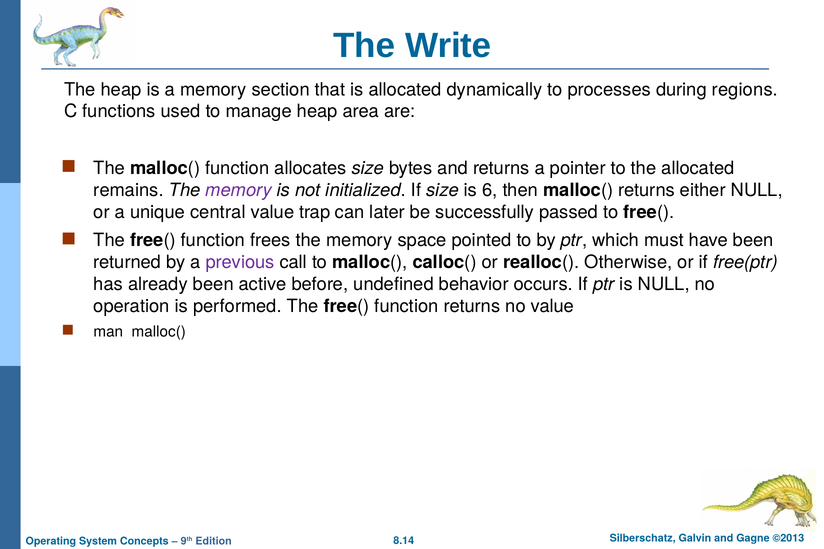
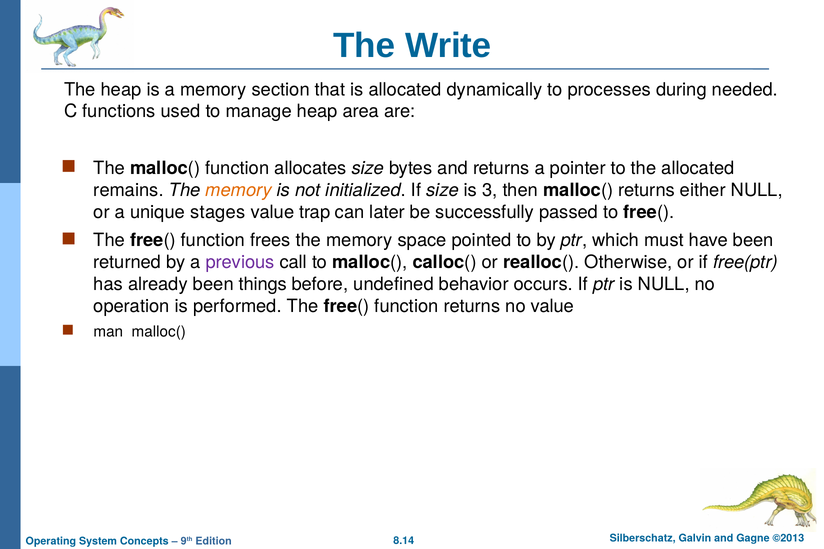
regions: regions -> needed
memory at (239, 190) colour: purple -> orange
6: 6 -> 3
central: central -> stages
active: active -> things
